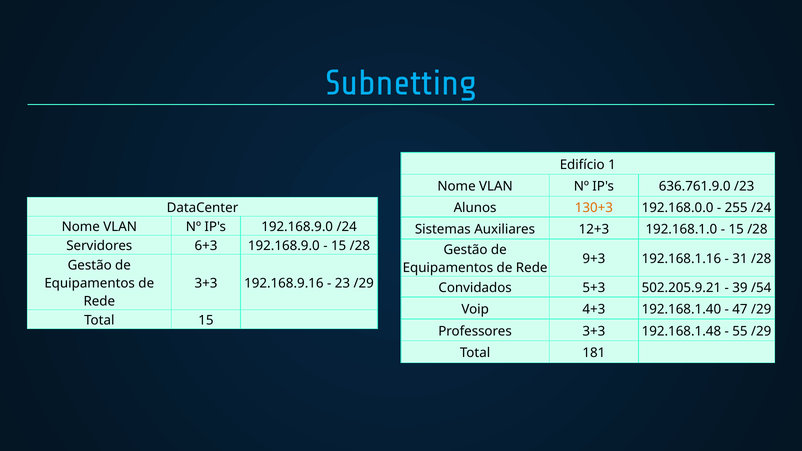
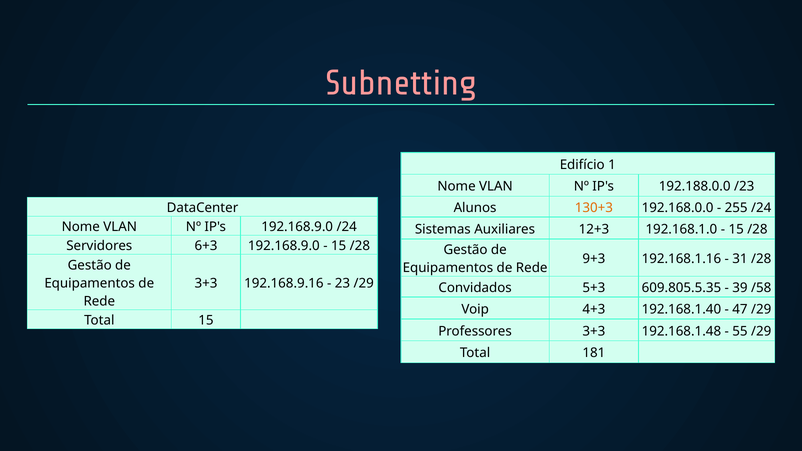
Subnetting colour: light blue -> pink
636.761.9.0: 636.761.9.0 -> 192.188.0.0
502.205.9.21: 502.205.9.21 -> 609.805.5.35
/54: /54 -> /58
